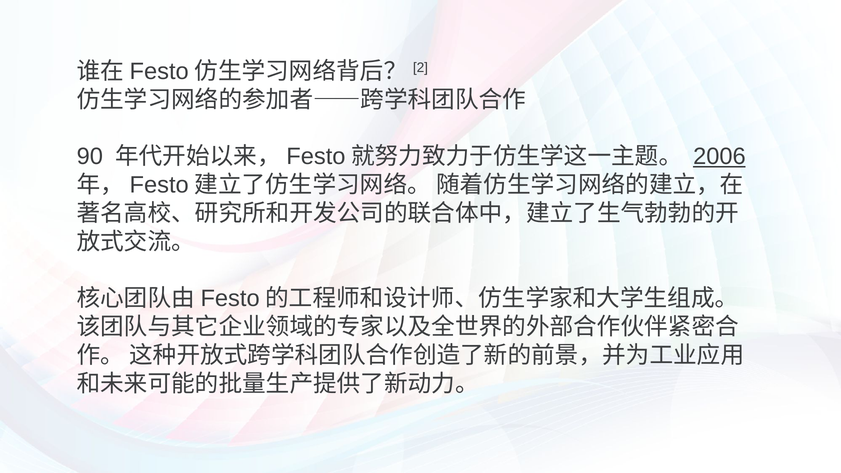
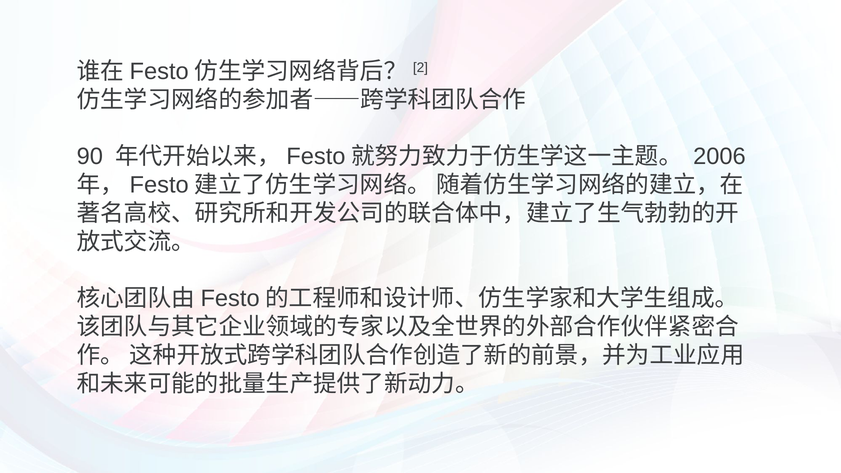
2006 underline: present -> none
